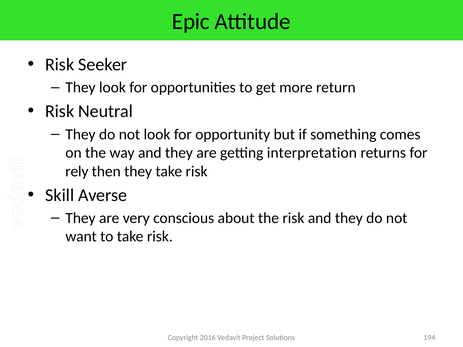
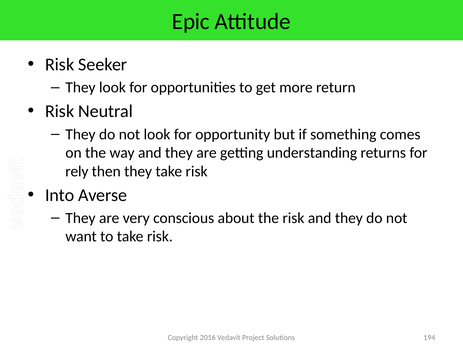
interpretation: interpretation -> understanding
Skill: Skill -> Into
